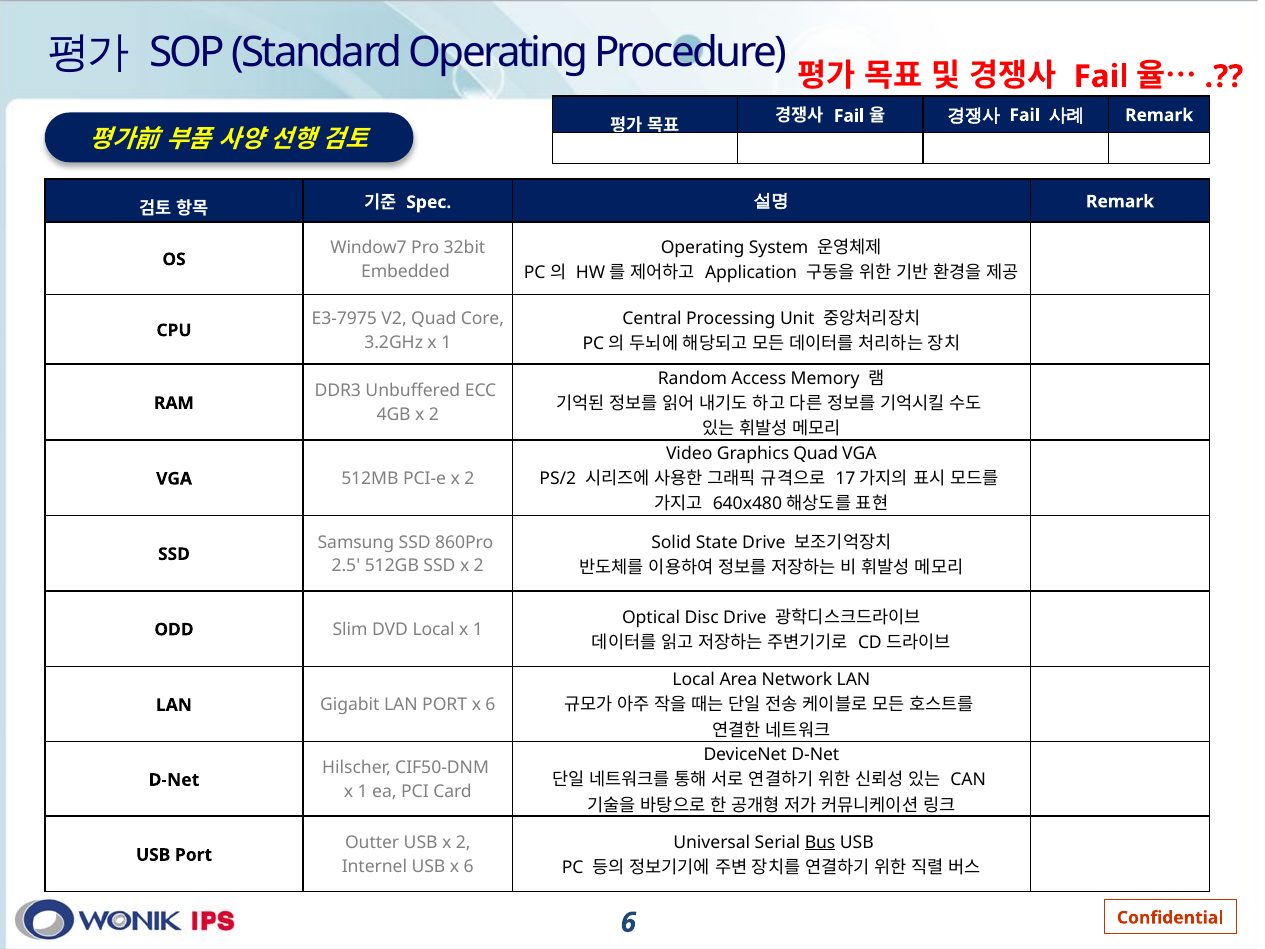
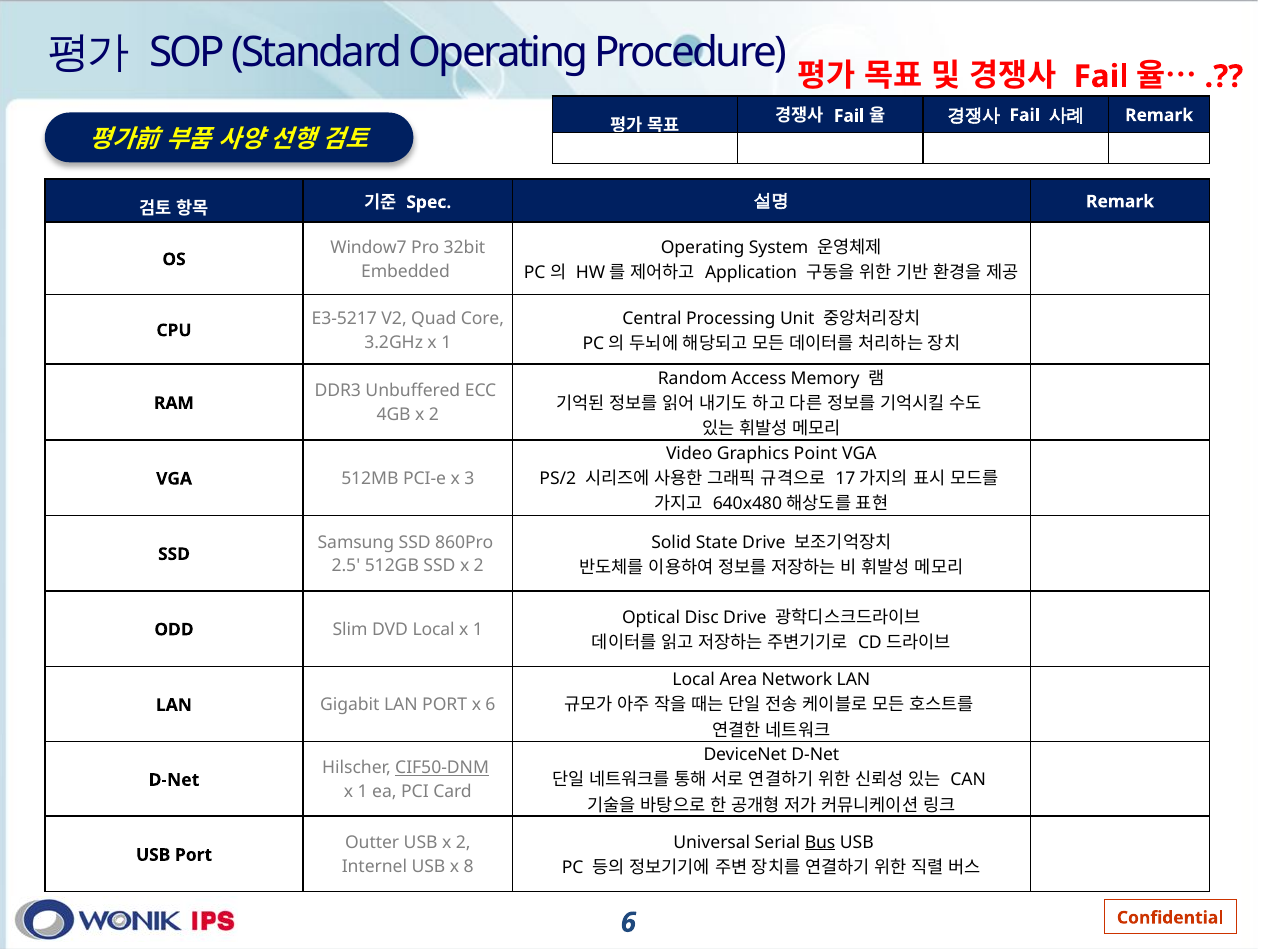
E3-7975: E3-7975 -> E3-5217
Graphics Quad: Quad -> Point
PCI-e x 2: 2 -> 3
CIF50-DNM underline: none -> present
USB x 6: 6 -> 8
